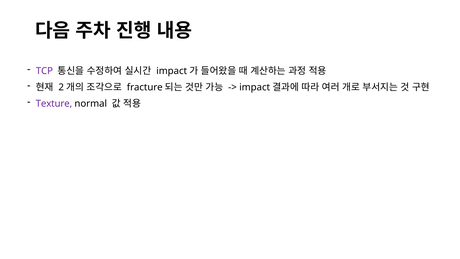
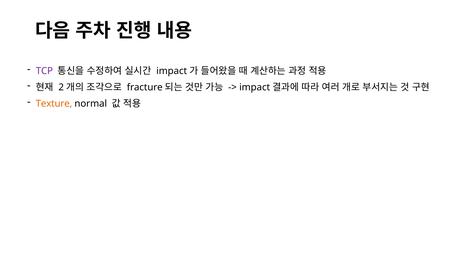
Texture colour: purple -> orange
